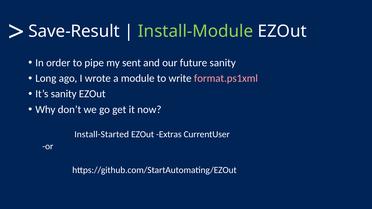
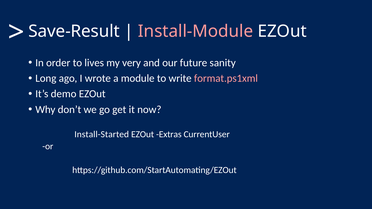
Install-Module colour: light green -> pink
pipe: pipe -> lives
sent: sent -> very
It’s sanity: sanity -> demo
